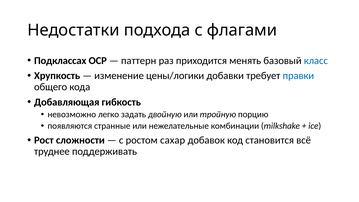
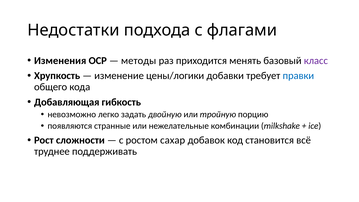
Подклассах: Подклассах -> Изменения
паттерн: паттерн -> методы
класс colour: blue -> purple
